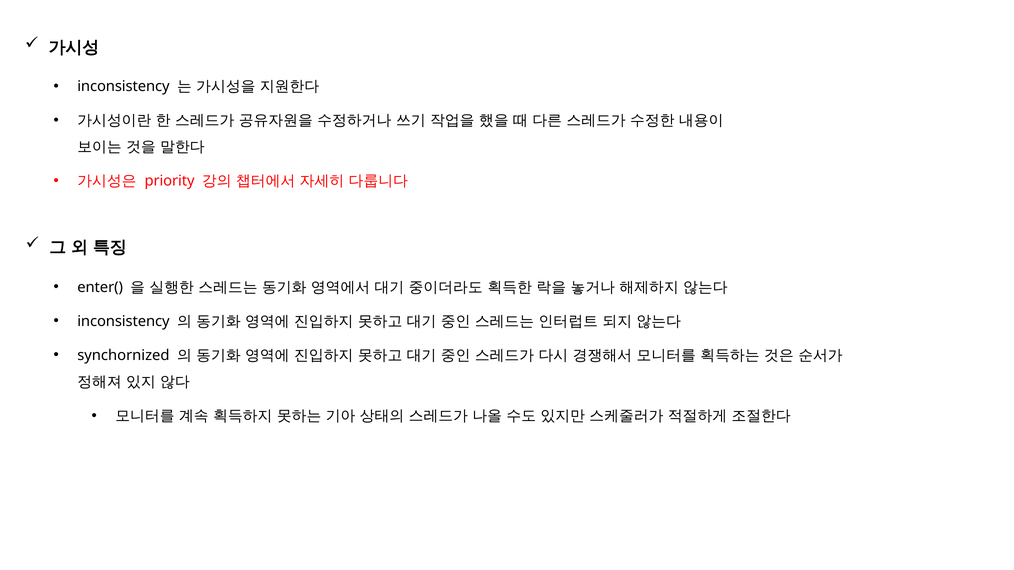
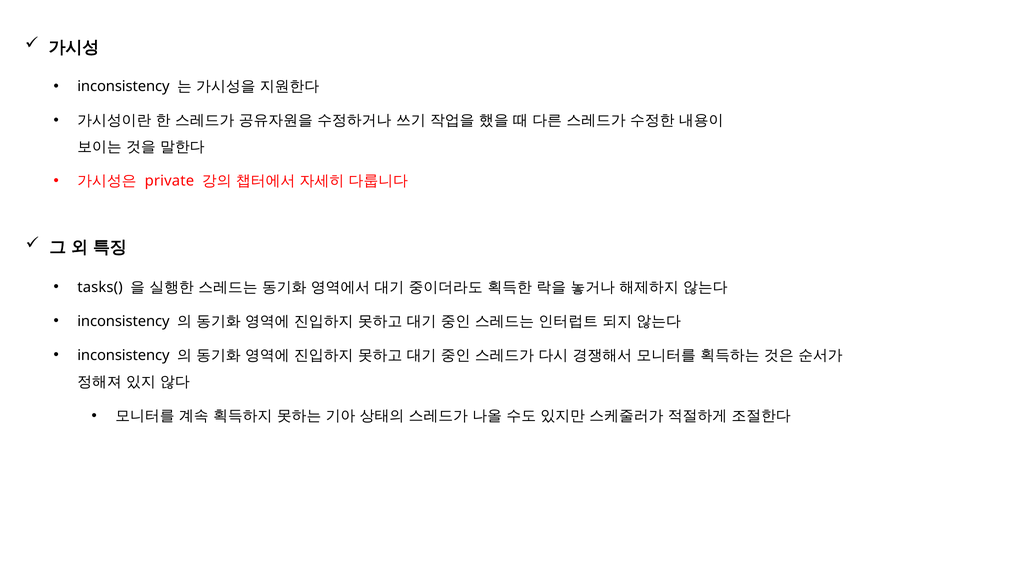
priority: priority -> private
enter(: enter( -> tasks(
synchornized at (123, 356): synchornized -> inconsistency
